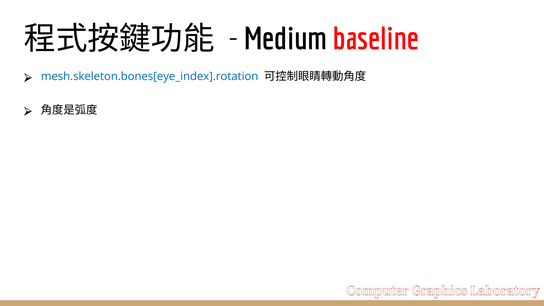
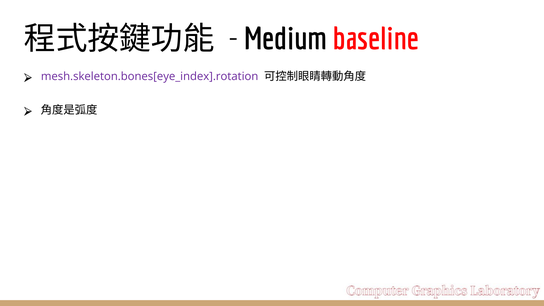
mesh.skeleton.bones[eye_index].rotation colour: blue -> purple
